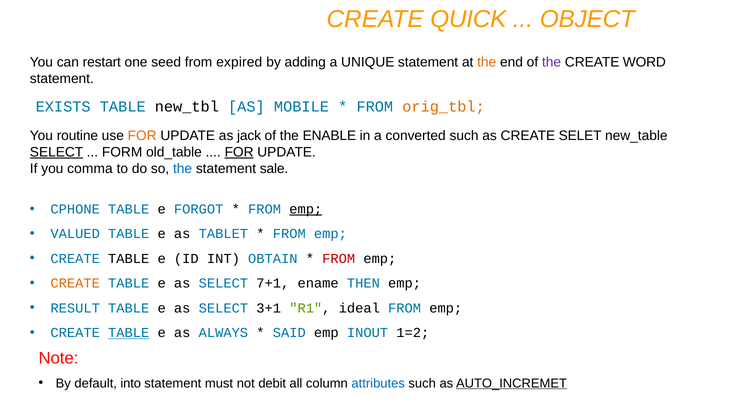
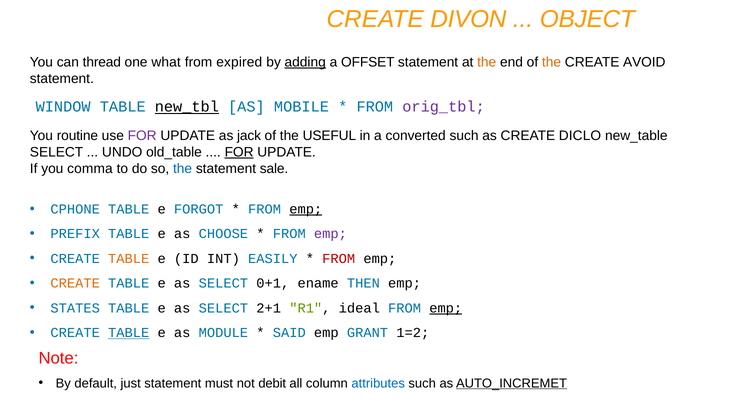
QUICK: QUICK -> DIVON
restart: restart -> thread
seed: seed -> what
adding underline: none -> present
UNIQUE: UNIQUE -> OFFSET
the at (552, 62) colour: purple -> orange
WORD: WORD -> AVOID
EXISTS: EXISTS -> WINDOW
new_tbl underline: none -> present
orig_tbl colour: orange -> purple
FOR at (142, 136) colour: orange -> purple
ENABLE: ENABLE -> USEFUL
SELET: SELET -> DICLO
SELECT at (57, 152) underline: present -> none
FORM: FORM -> UNDO
VALUED: VALUED -> PREFIX
TABLET: TABLET -> CHOOSE
emp at (330, 234) colour: blue -> purple
TABLE at (129, 259) colour: black -> orange
OBTAIN: OBTAIN -> EASILY
7+1: 7+1 -> 0+1
RESULT: RESULT -> STATES
3+1: 3+1 -> 2+1
emp at (446, 308) underline: none -> present
ALWAYS: ALWAYS -> MODULE
INOUT: INOUT -> GRANT
into: into -> just
